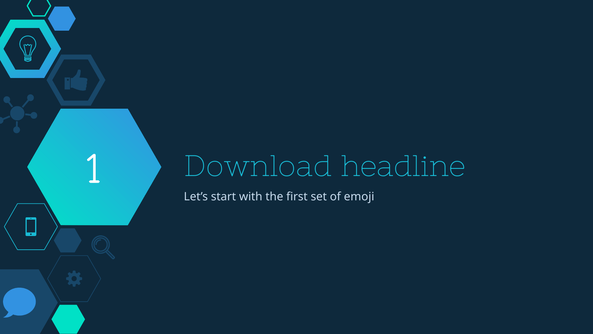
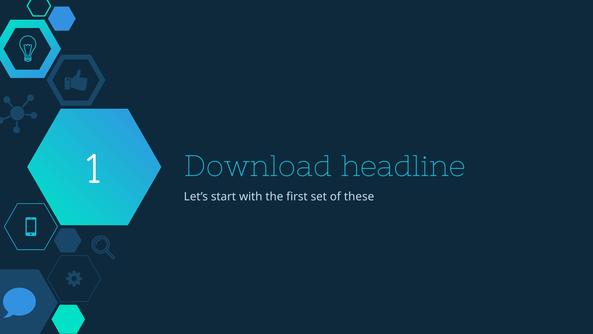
emoji: emoji -> these
